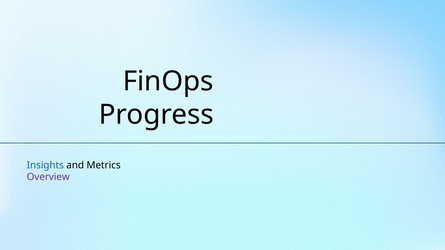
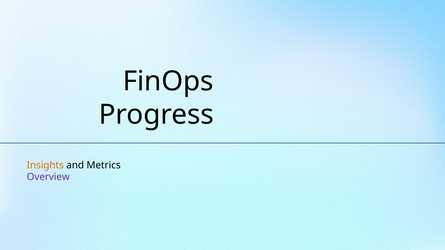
Insights colour: blue -> orange
